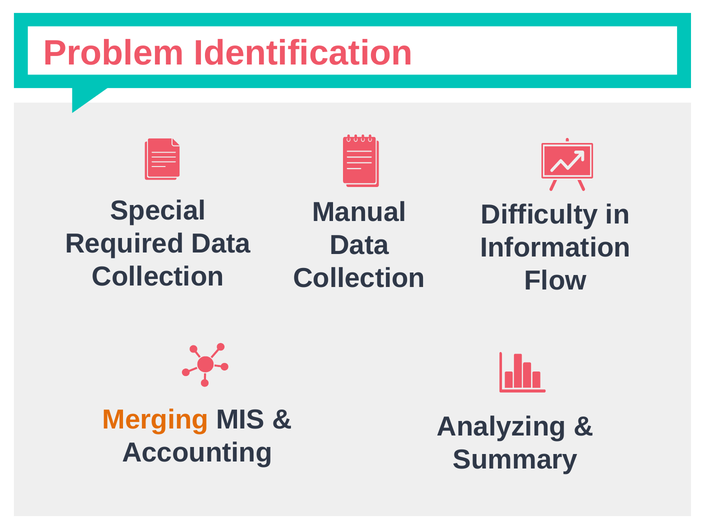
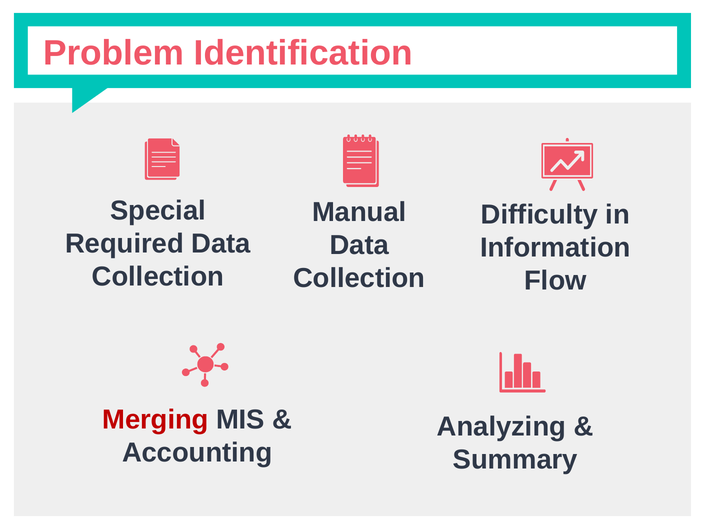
Merging colour: orange -> red
